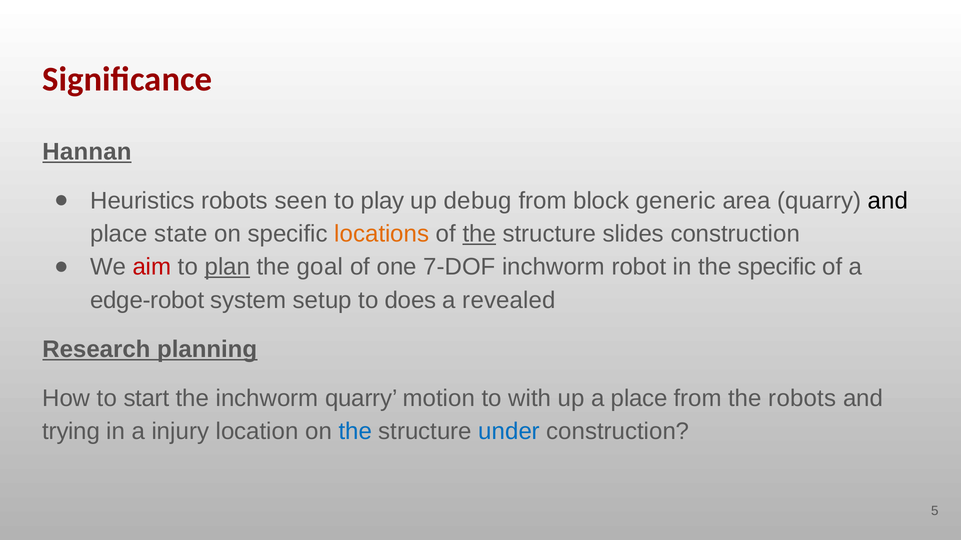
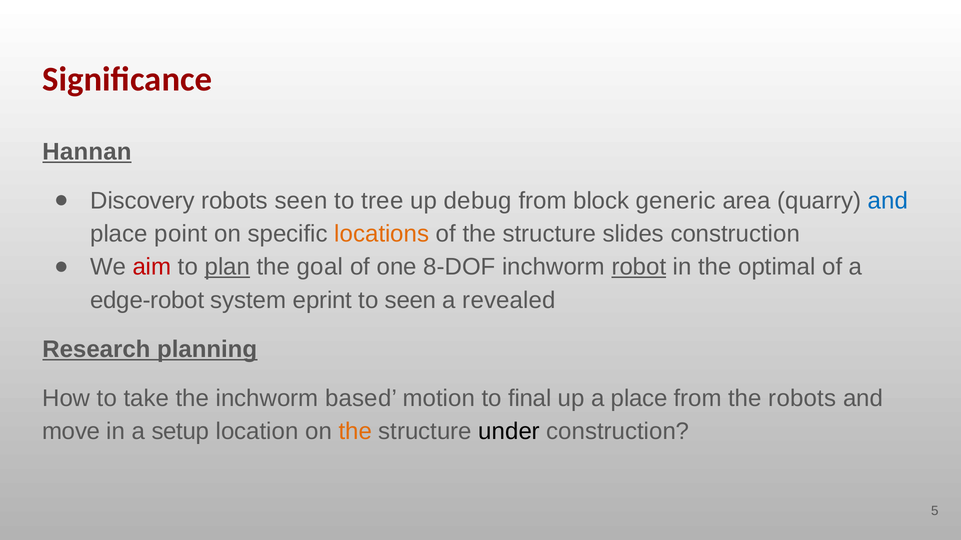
Heuristics: Heuristics -> Discovery
play: play -> tree
and at (888, 201) colour: black -> blue
state: state -> point
the at (479, 234) underline: present -> none
7-DOF: 7-DOF -> 8-DOF
robot underline: none -> present
the specific: specific -> optimal
setup: setup -> eprint
to does: does -> seen
start: start -> take
inchworm quarry: quarry -> based
with: with -> final
trying: trying -> move
injury: injury -> setup
the at (355, 432) colour: blue -> orange
under colour: blue -> black
